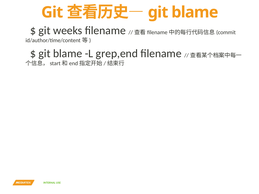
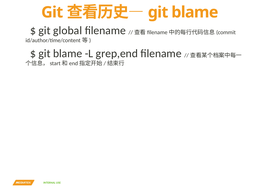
weeks: weeks -> global
